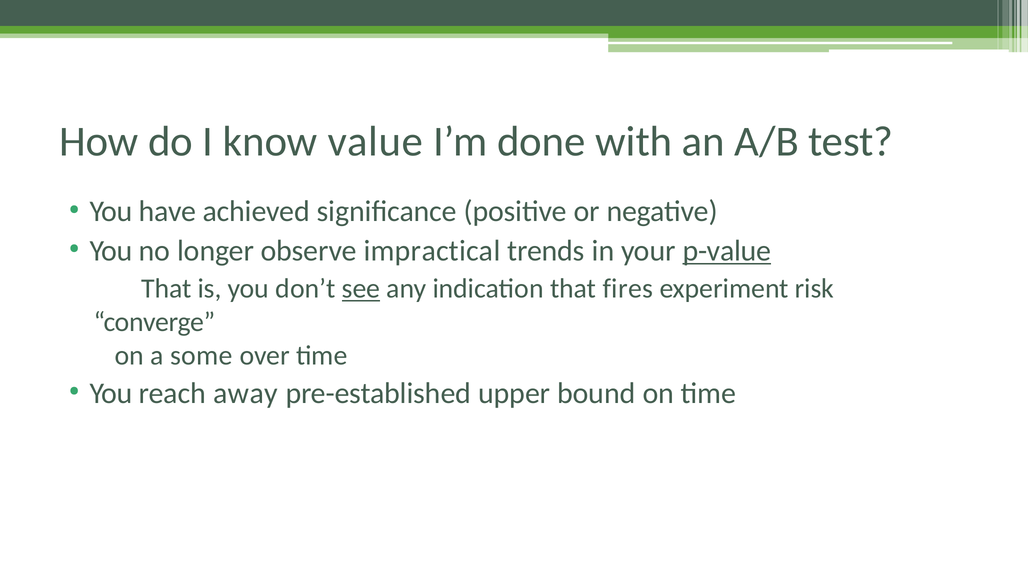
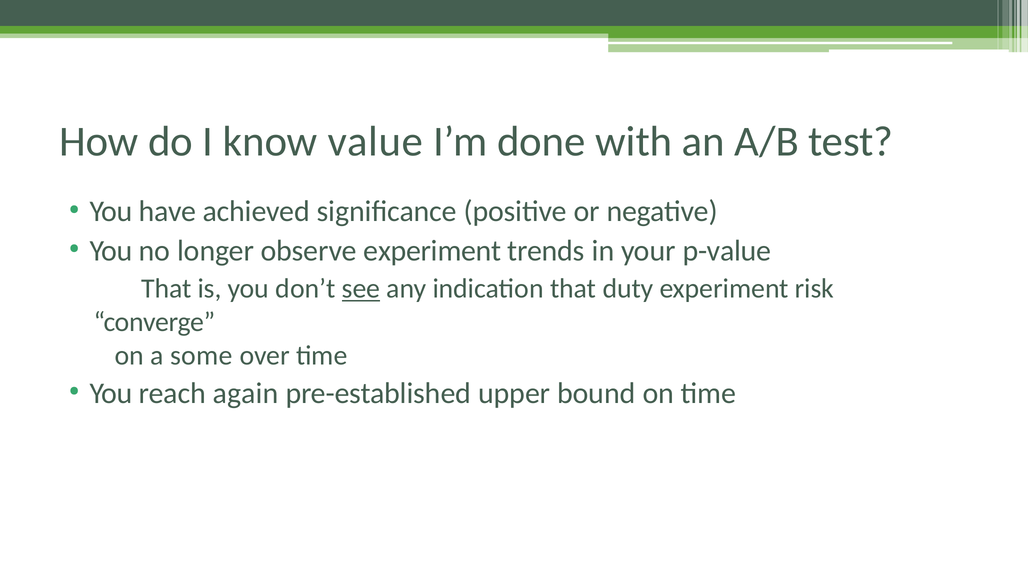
observe impractical: impractical -> experiment
p-value underline: present -> none
fires: fires -> duty
away: away -> again
